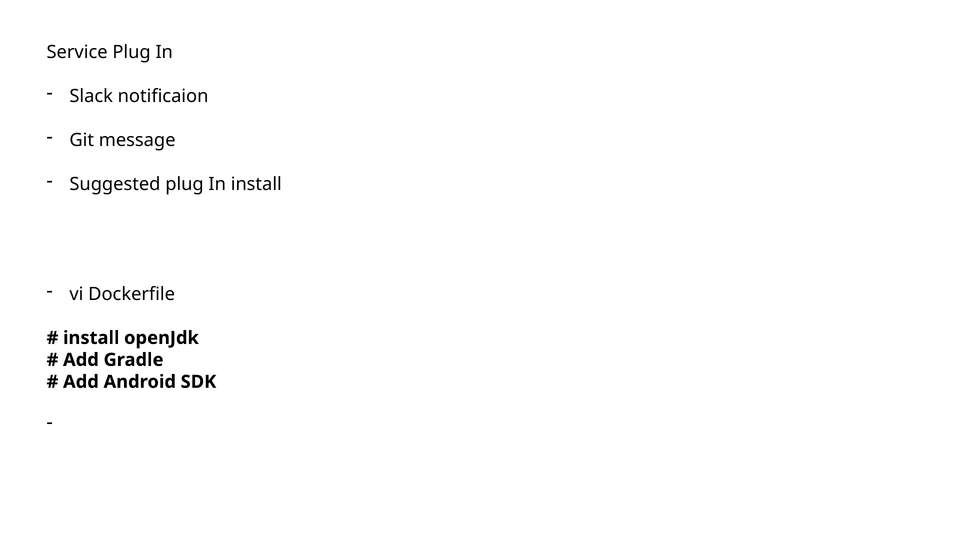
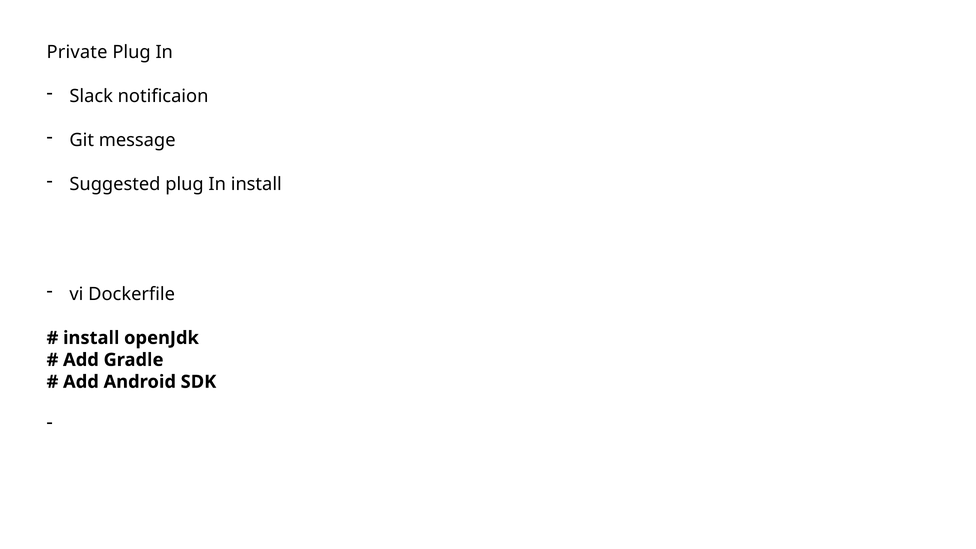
Service: Service -> Private
